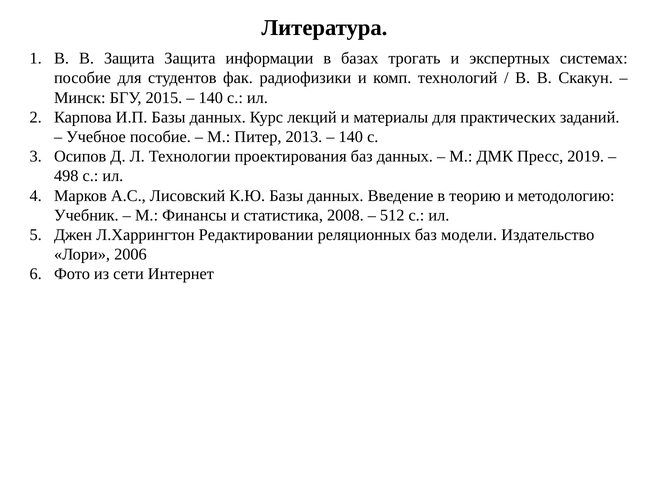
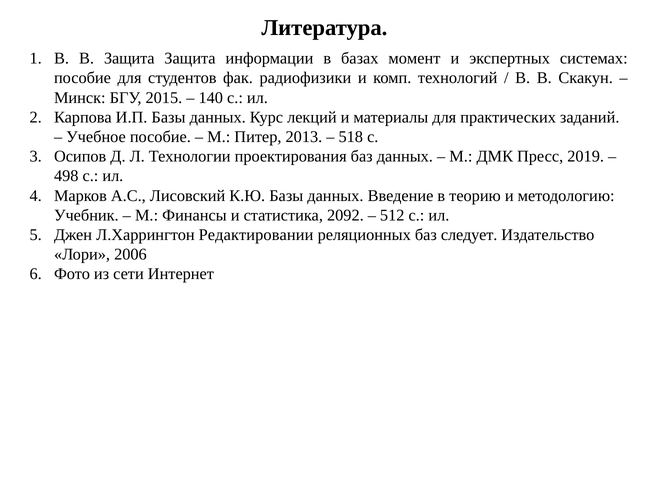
трогать: трогать -> момент
140 at (351, 137): 140 -> 518
2008: 2008 -> 2092
модели: модели -> следует
